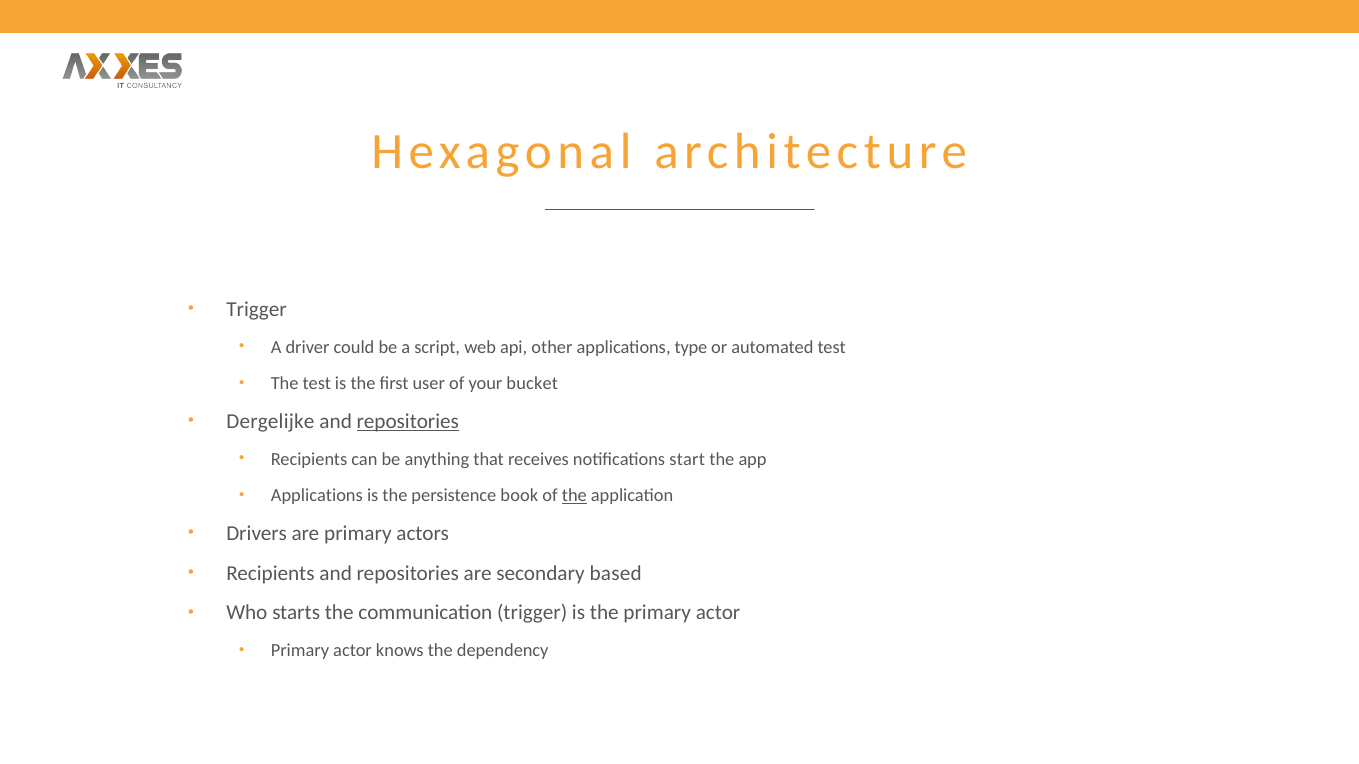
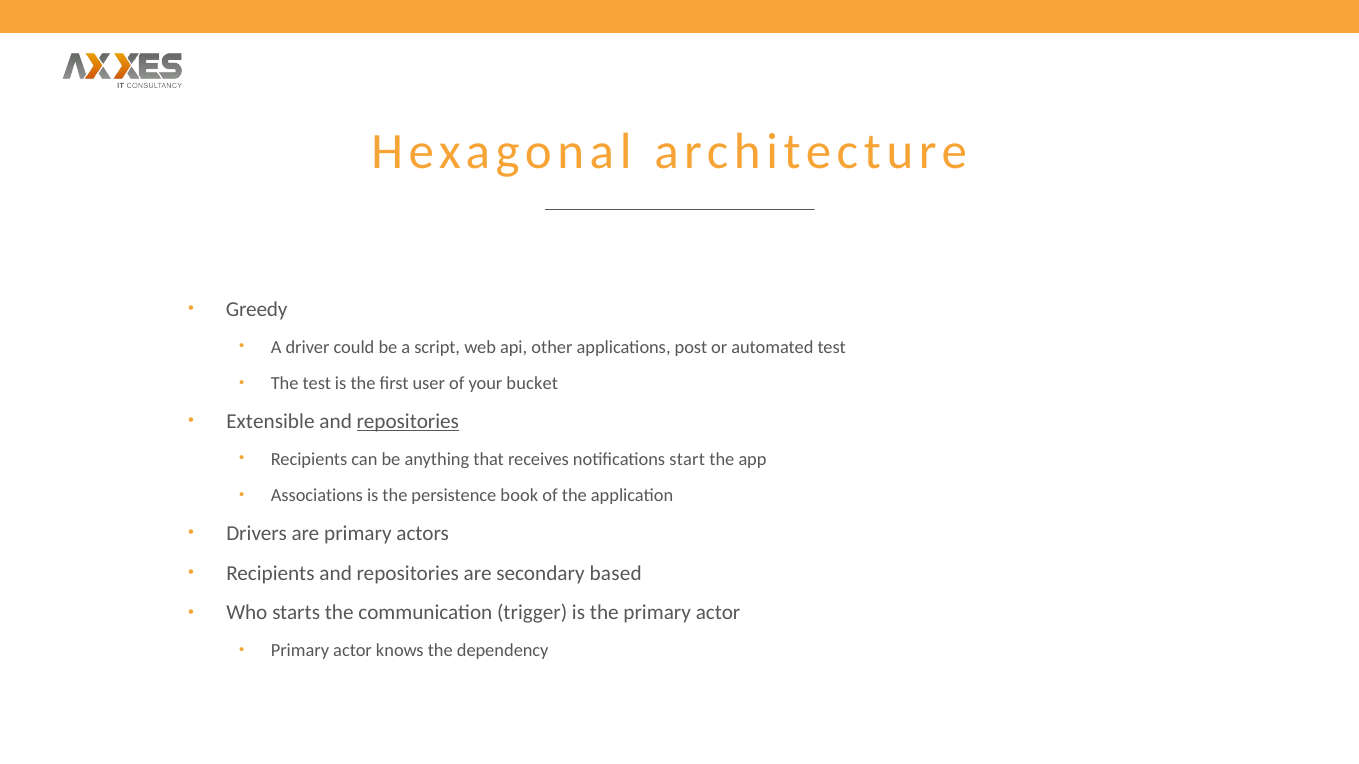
Trigger at (257, 310): Trigger -> Greedy
type: type -> post
Dergelijke: Dergelijke -> Extensible
Applications at (317, 496): Applications -> Associations
the at (574, 496) underline: present -> none
